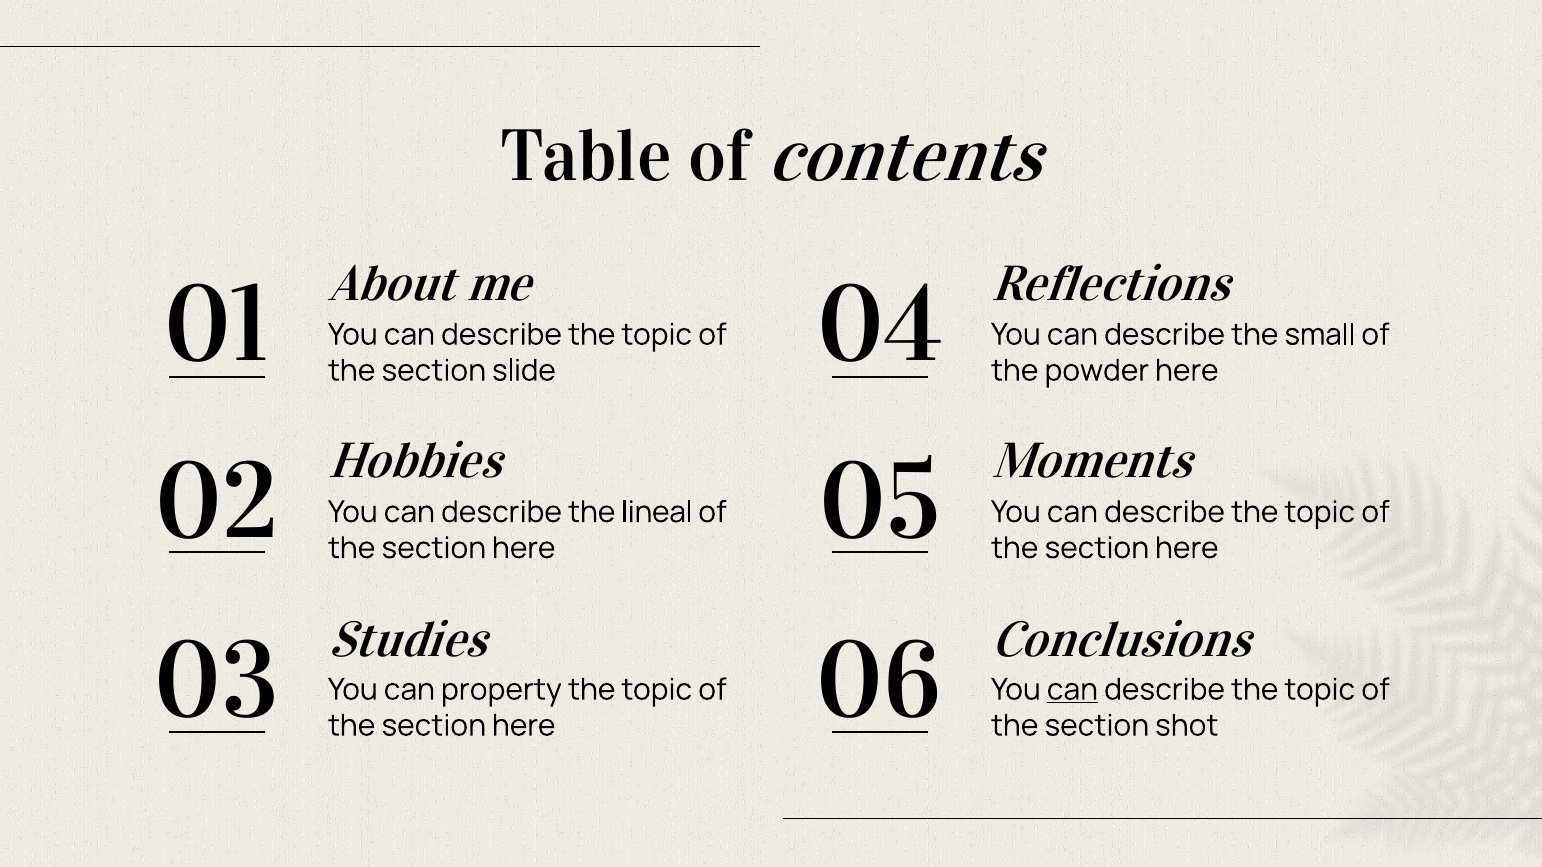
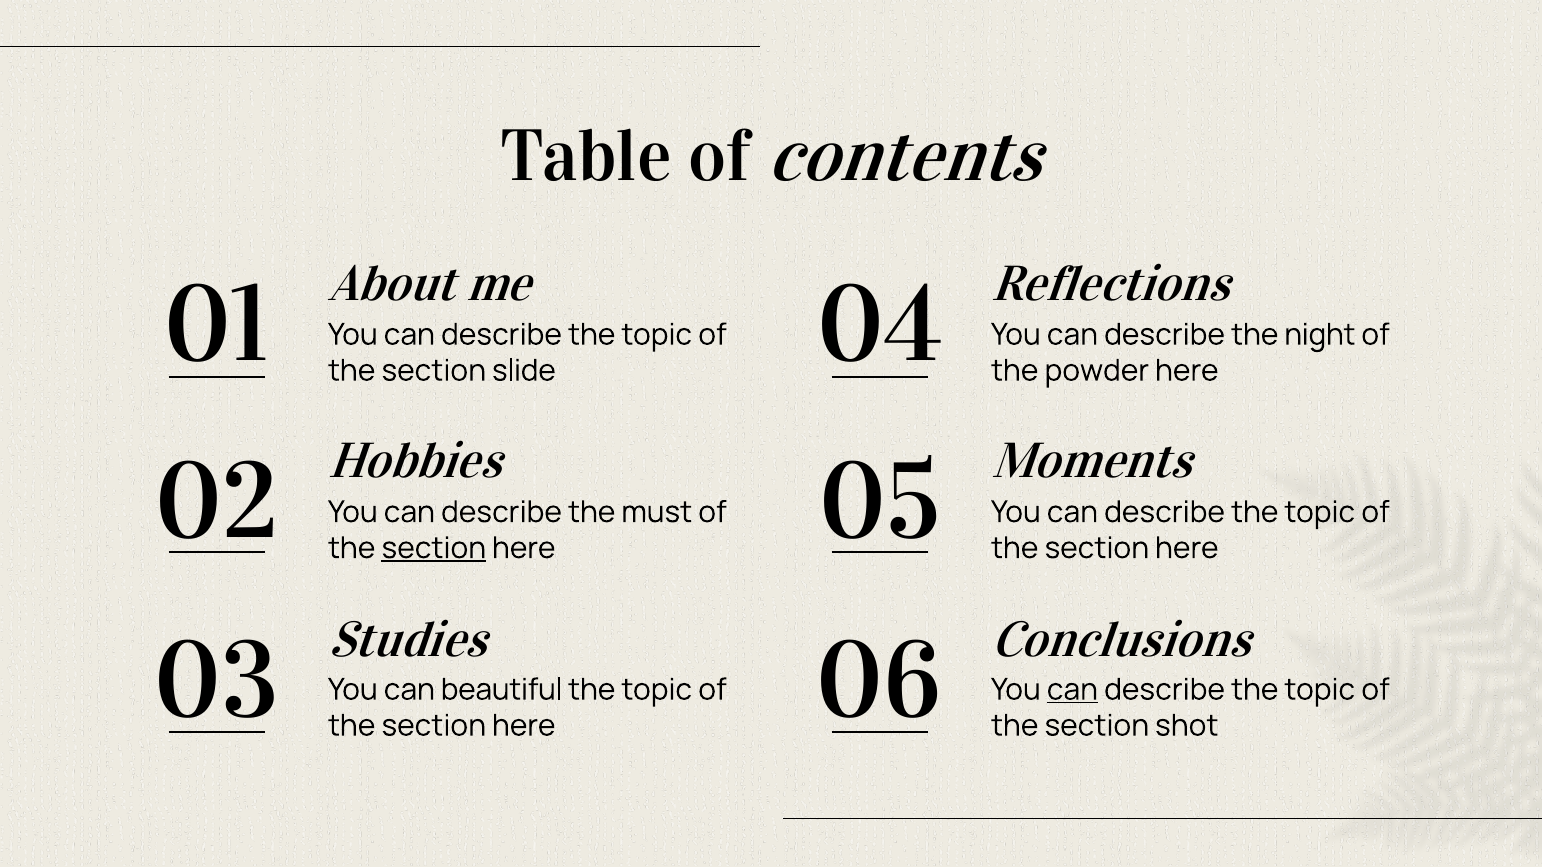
small: small -> night
lineal: lineal -> must
section at (434, 548) underline: none -> present
property: property -> beautiful
